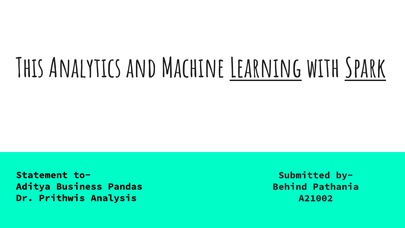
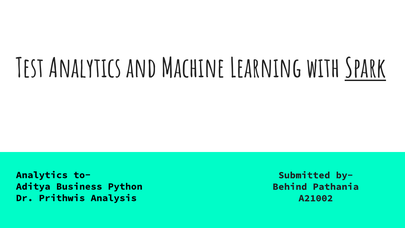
This: This -> Test
Learning underline: present -> none
Statement at (42, 175): Statement -> Analytics
Pandas: Pandas -> Python
